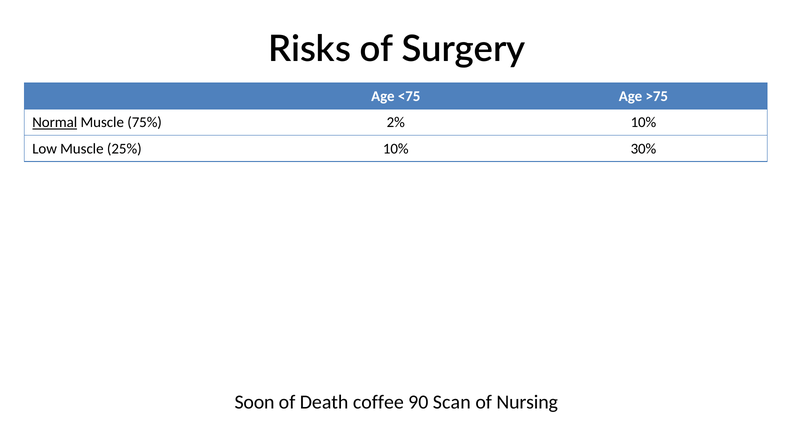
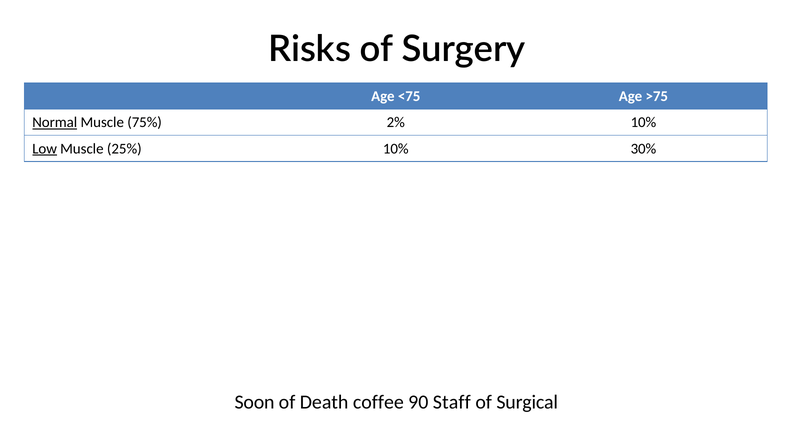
Low underline: none -> present
Scan: Scan -> Staff
Nursing: Nursing -> Surgical
